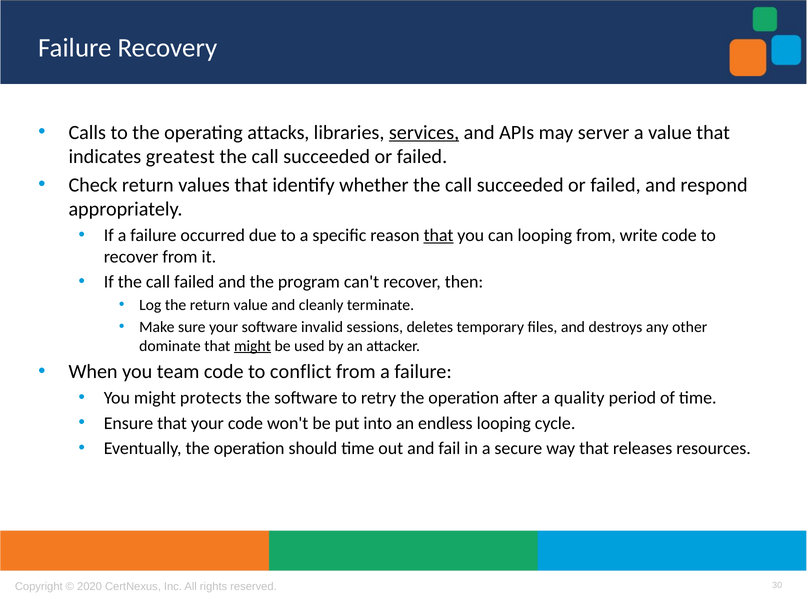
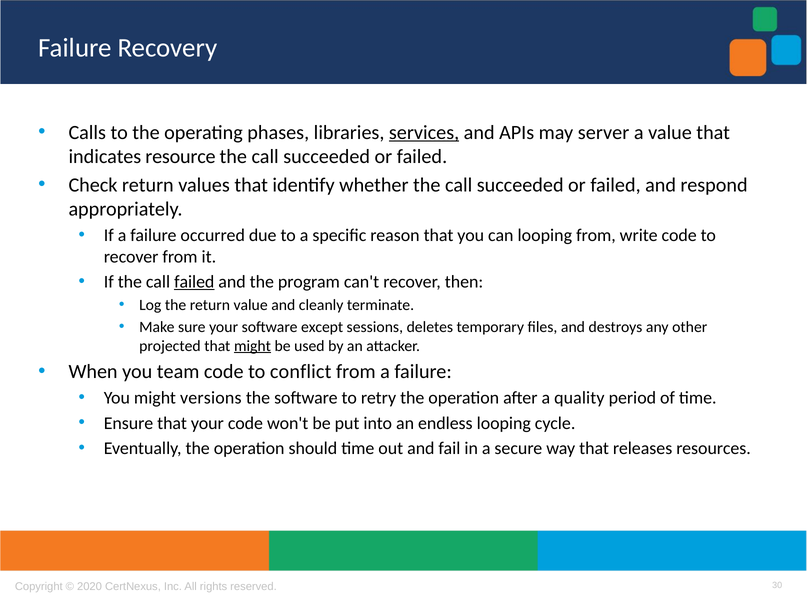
attacks: attacks -> phases
greatest: greatest -> resource
that at (439, 235) underline: present -> none
failed at (194, 282) underline: none -> present
invalid: invalid -> except
dominate: dominate -> projected
protects: protects -> versions
